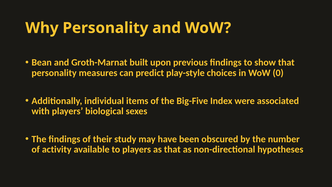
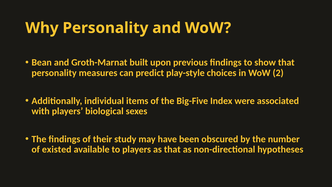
0: 0 -> 2
activity: activity -> existed
